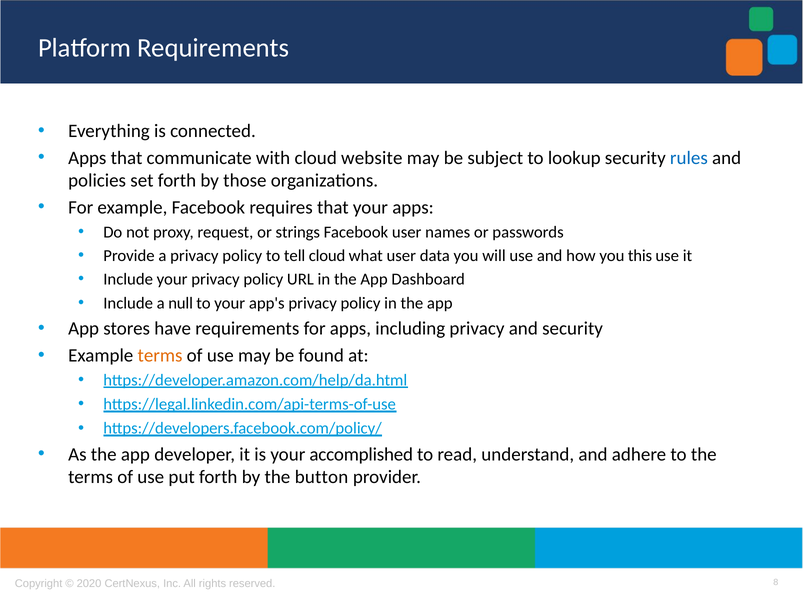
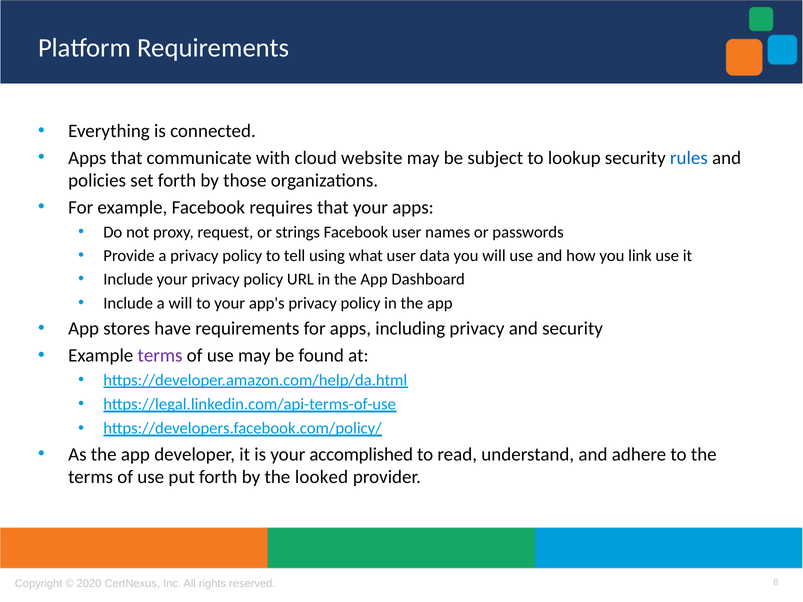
tell cloud: cloud -> using
this: this -> link
a null: null -> will
terms at (160, 356) colour: orange -> purple
button: button -> looked
